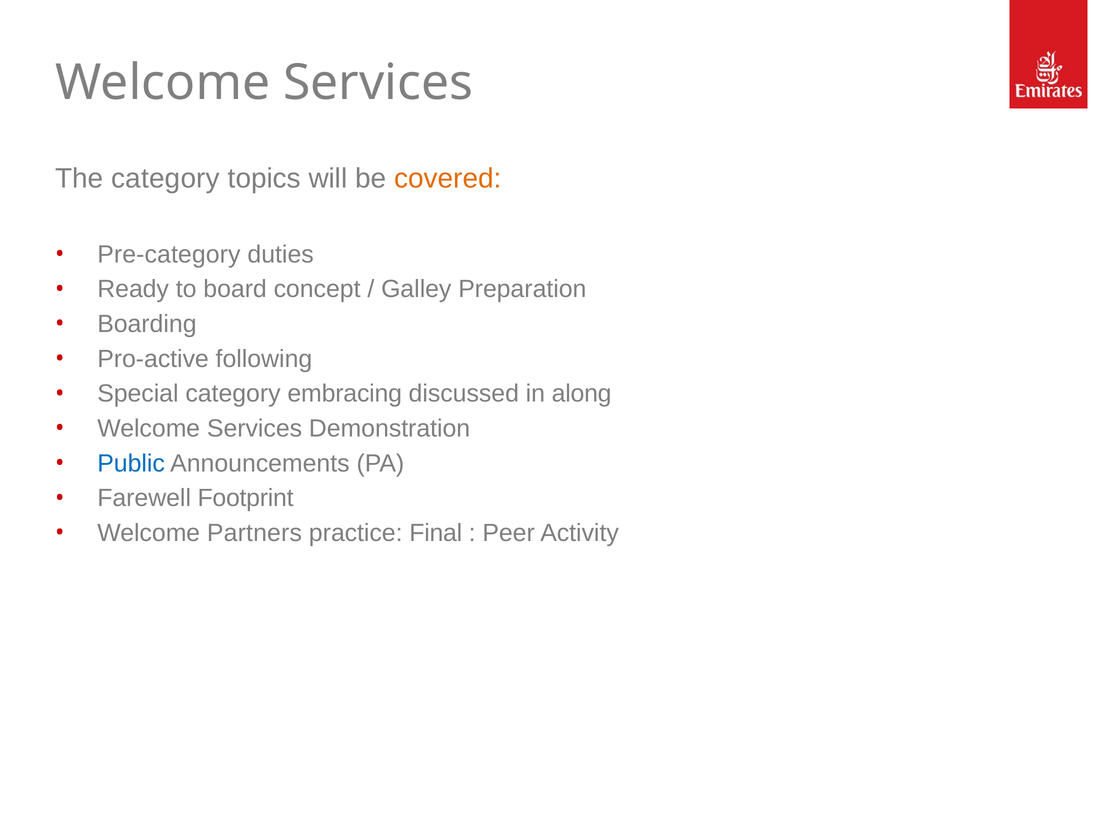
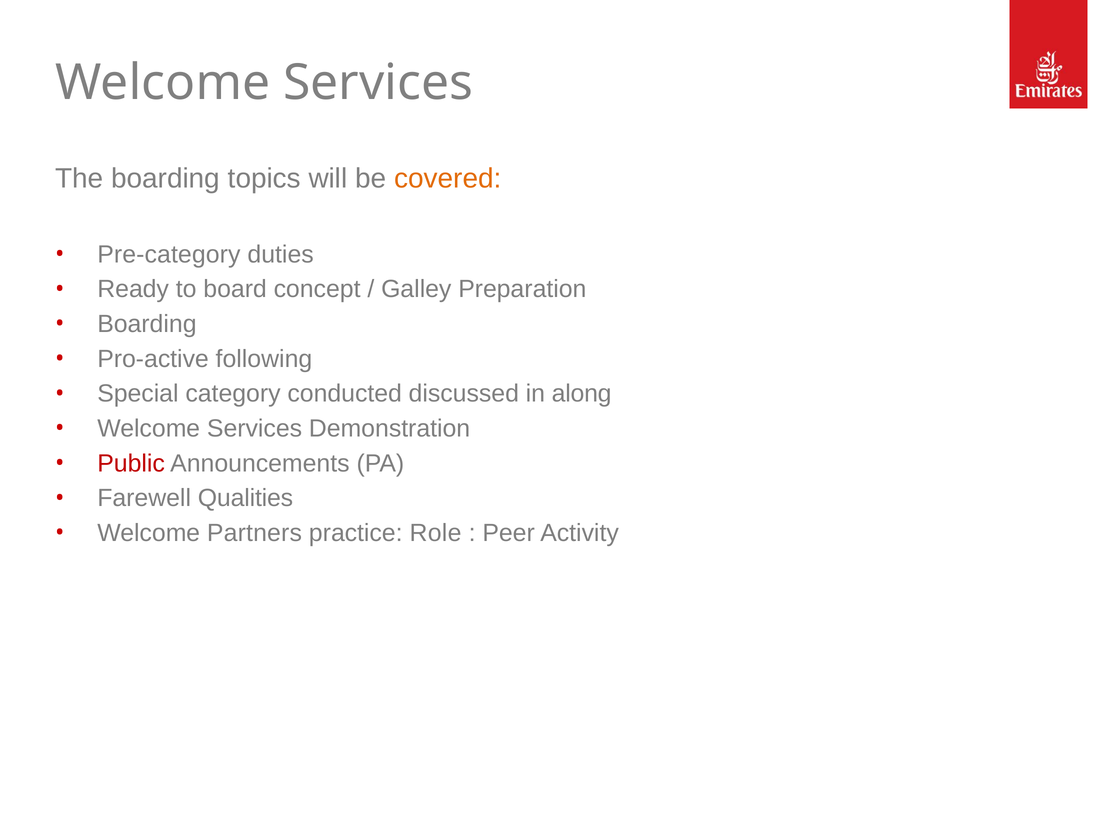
The category: category -> boarding
embracing: embracing -> conducted
Public colour: blue -> red
Footprint: Footprint -> Qualities
Final: Final -> Role
